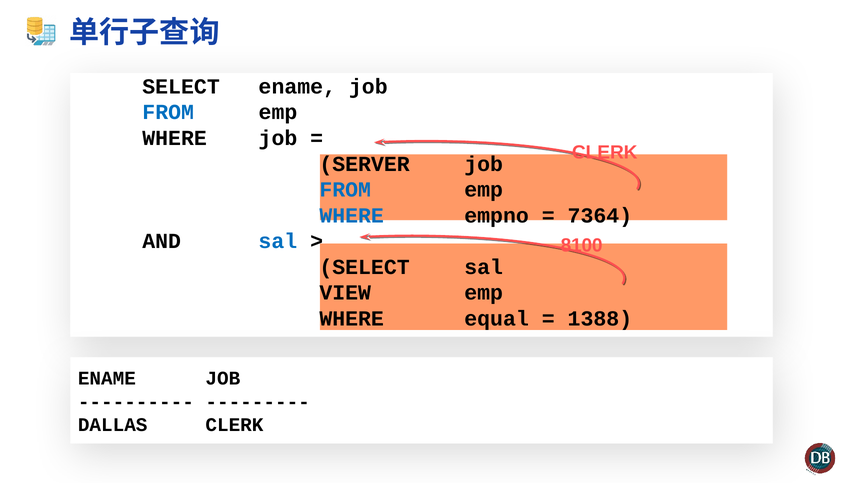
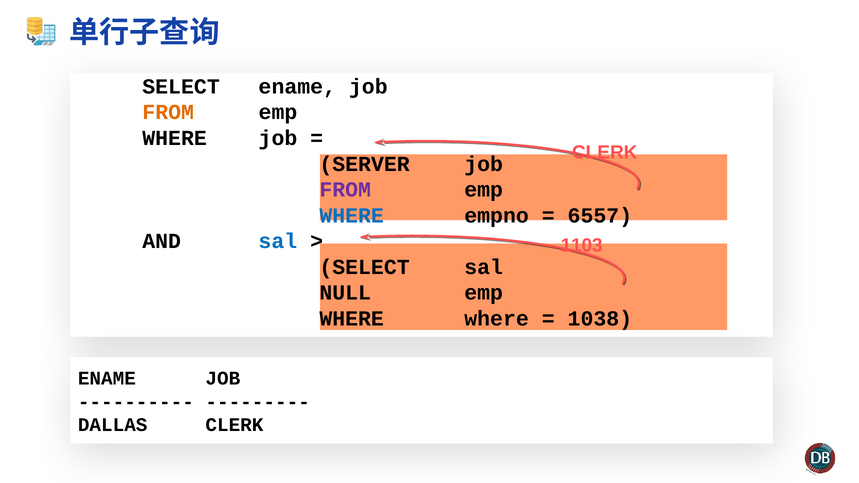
FROM at (168, 112) colour: blue -> orange
FROM at (345, 190) colour: blue -> purple
7364: 7364 -> 6557
8100: 8100 -> 1103
VIEW: VIEW -> NULL
WHERE equal: equal -> where
1388: 1388 -> 1038
